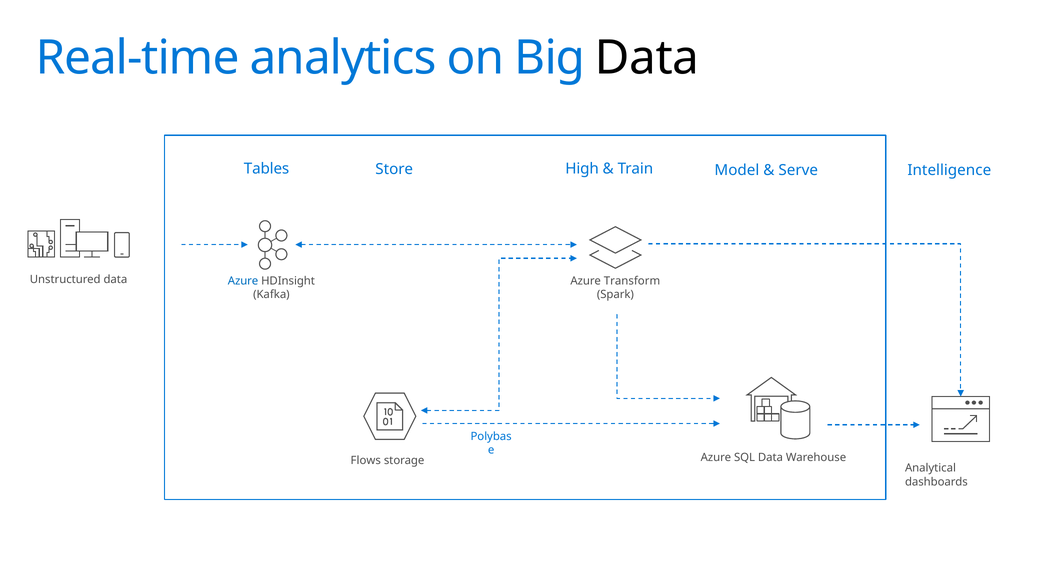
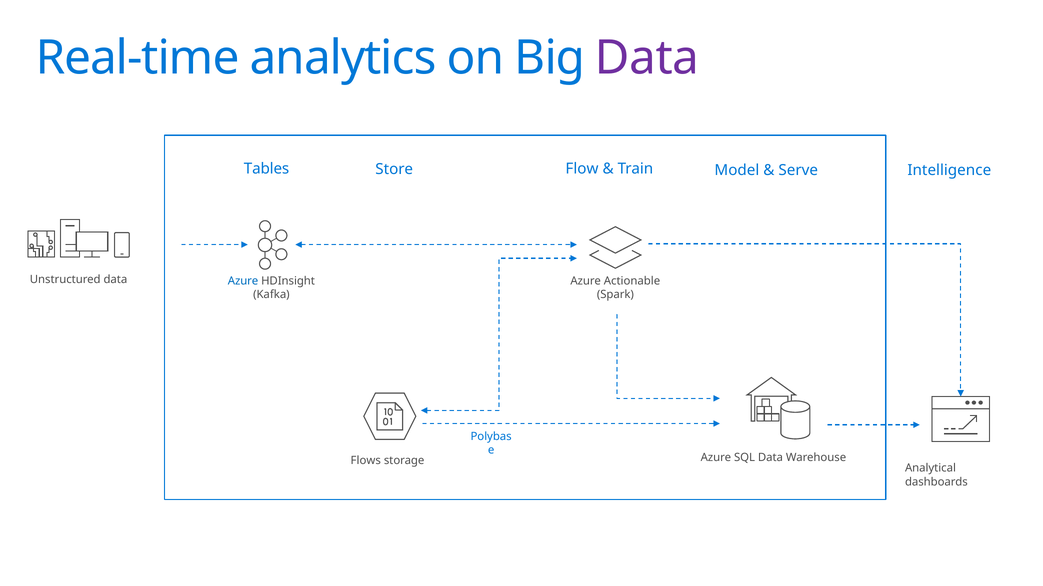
Data at (647, 58) colour: black -> purple
High: High -> Flow
Transform: Transform -> Actionable
